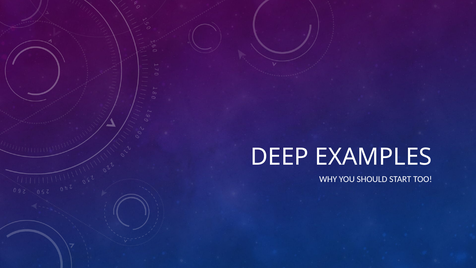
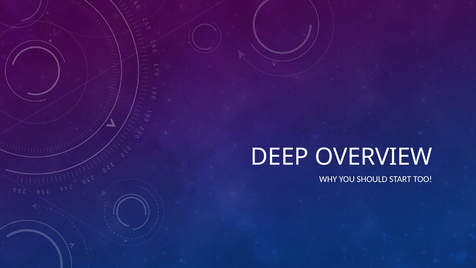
EXAMPLES: EXAMPLES -> OVERVIEW
